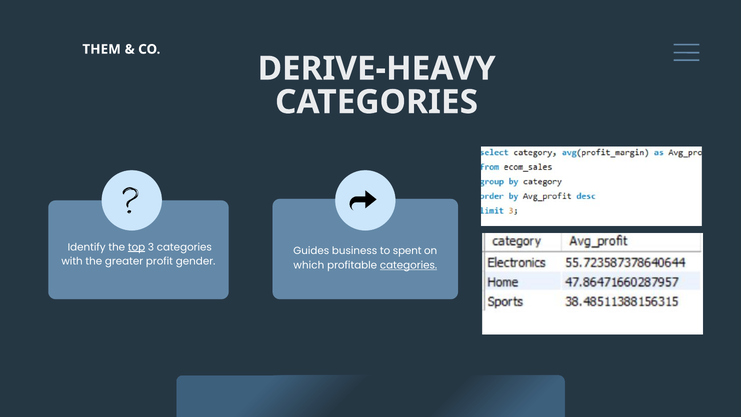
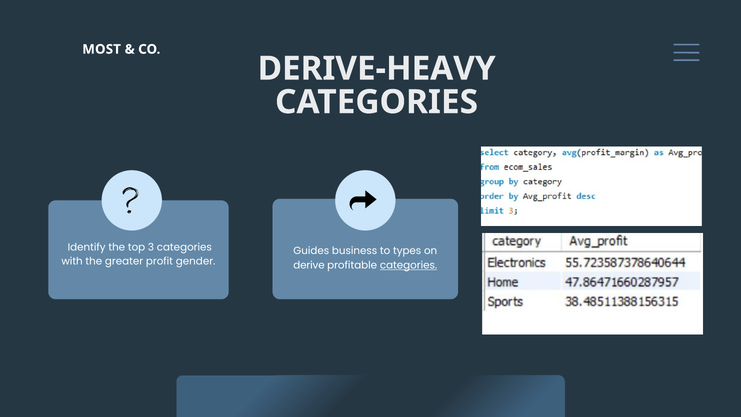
THEM: THEM -> MOST
top underline: present -> none
spent: spent -> types
which: which -> derive
